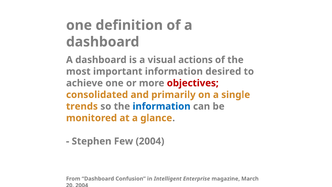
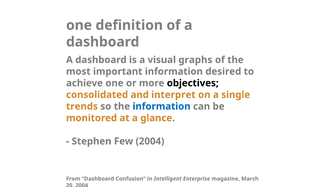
actions: actions -> graphs
objectives colour: red -> black
primarily: primarily -> interpret
